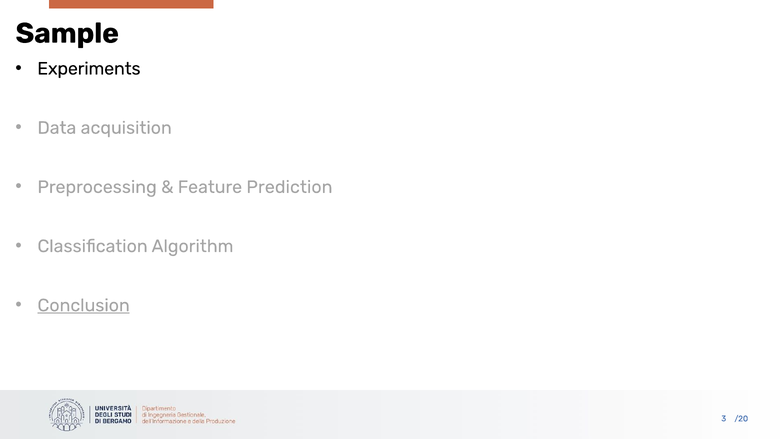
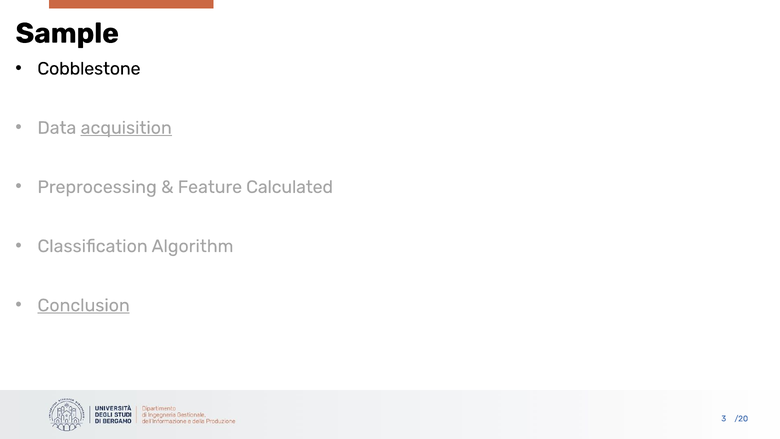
Experiments: Experiments -> Cobblestone
acquisition underline: none -> present
Prediction: Prediction -> Calculated
